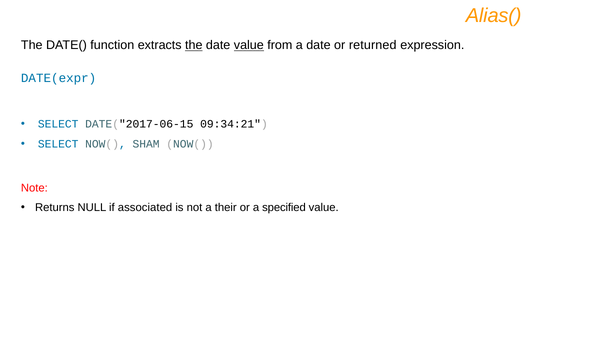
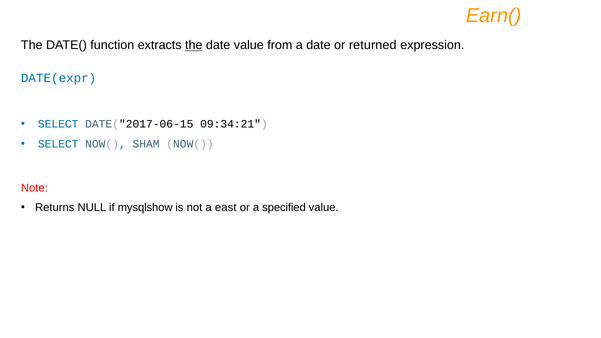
Alias(: Alias( -> Earn(
value at (249, 45) underline: present -> none
associated: associated -> mysqlshow
their: their -> east
